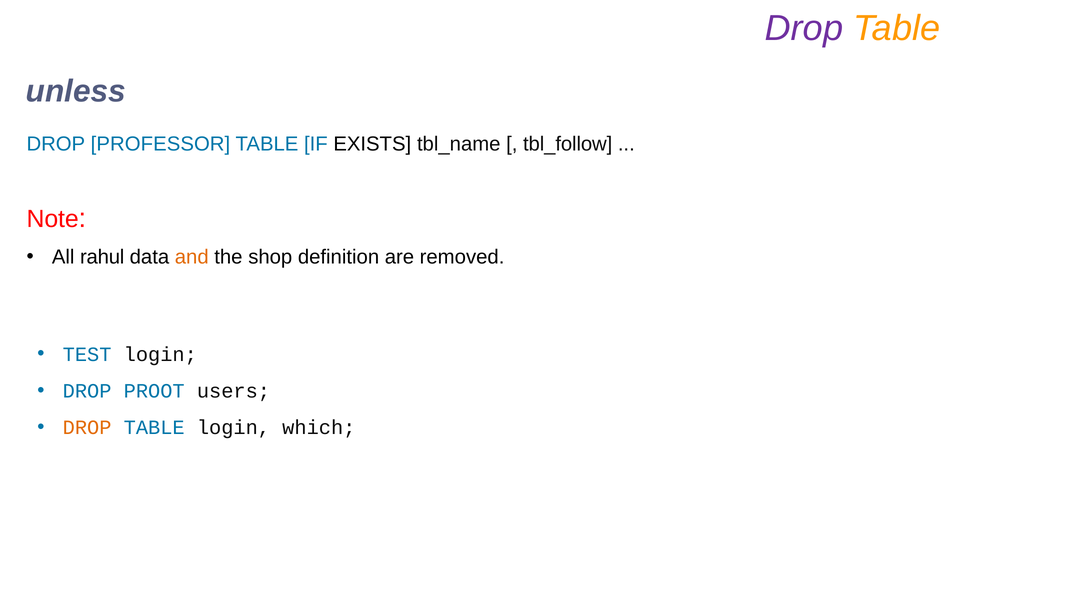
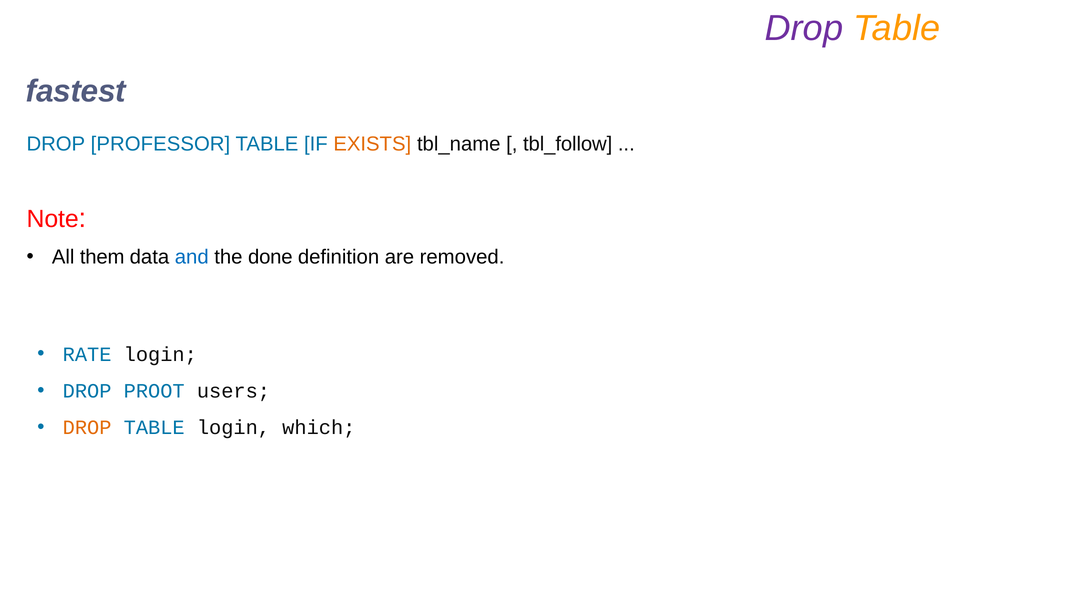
unless: unless -> fastest
EXISTS colour: black -> orange
rahul: rahul -> them
and colour: orange -> blue
shop: shop -> done
TEST: TEST -> RATE
